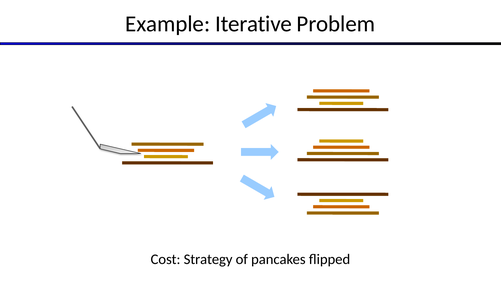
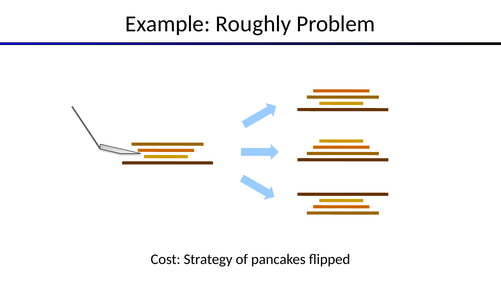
Iterative: Iterative -> Roughly
